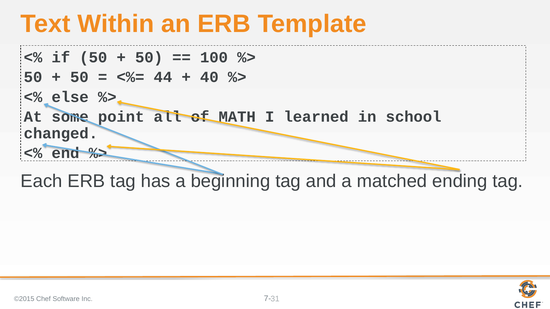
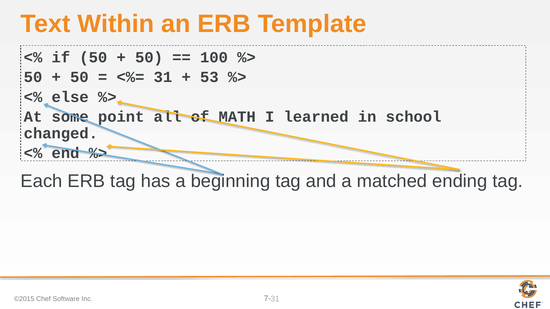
44 at (163, 77): 44 -> 31
40: 40 -> 53
